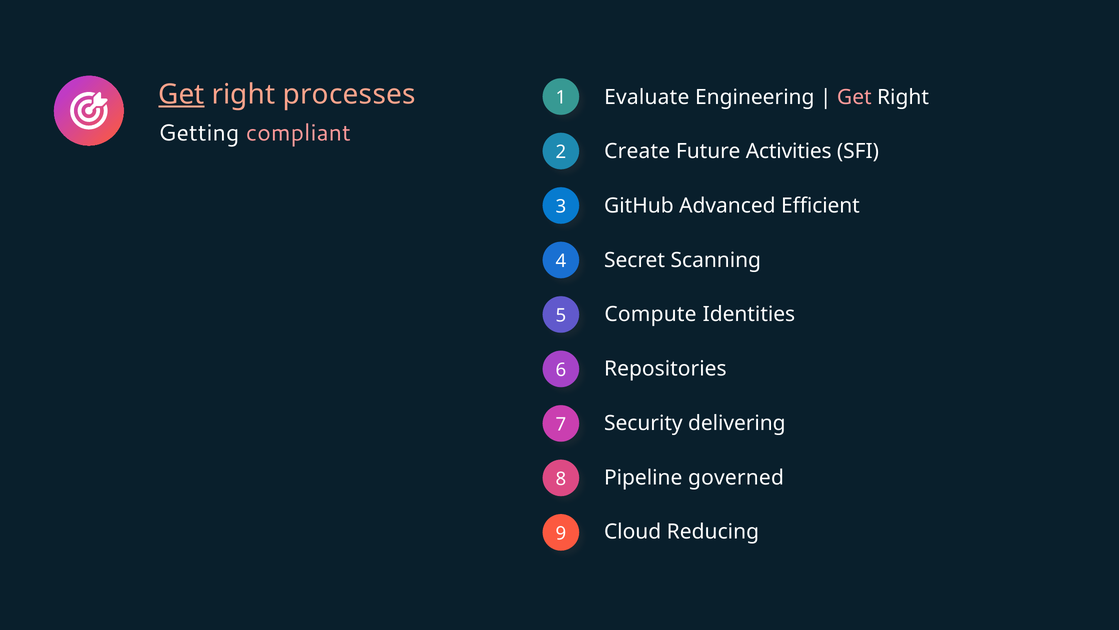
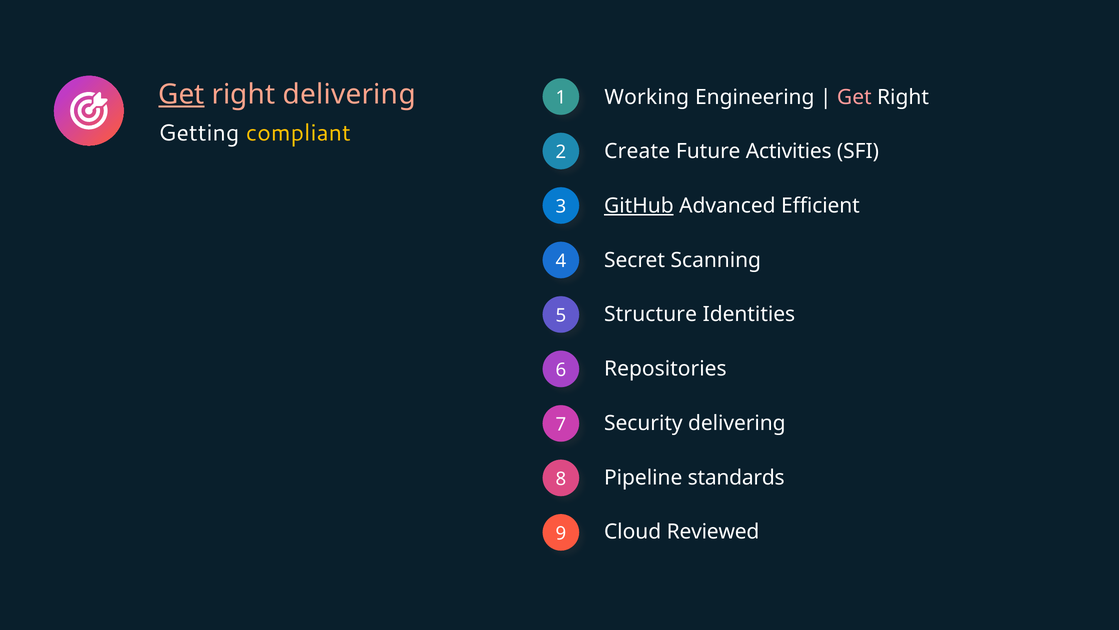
right processes: processes -> delivering
Evaluate: Evaluate -> Working
compliant colour: pink -> yellow
GitHub underline: none -> present
Compute: Compute -> Structure
governed: governed -> standards
Reducing: Reducing -> Reviewed
